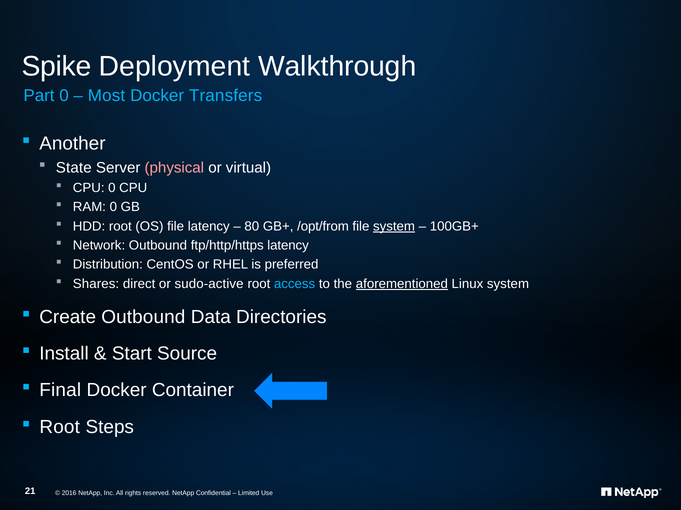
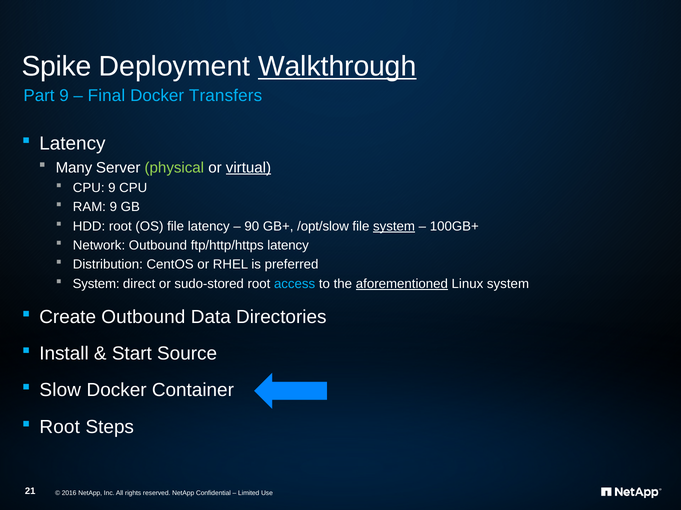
Walkthrough underline: none -> present
Part 0: 0 -> 9
Most: Most -> Final
Another at (72, 144): Another -> Latency
State: State -> Many
physical colour: pink -> light green
virtual underline: none -> present
CPU 0: 0 -> 9
RAM 0: 0 -> 9
80: 80 -> 90
/opt/from: /opt/from -> /opt/slow
Shares at (96, 284): Shares -> System
sudo-active: sudo-active -> sudo-stored
Final: Final -> Slow
